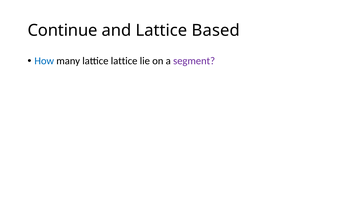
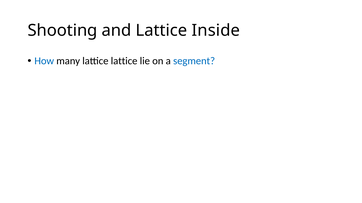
Continue: Continue -> Shooting
Based: Based -> Inside
segment colour: purple -> blue
